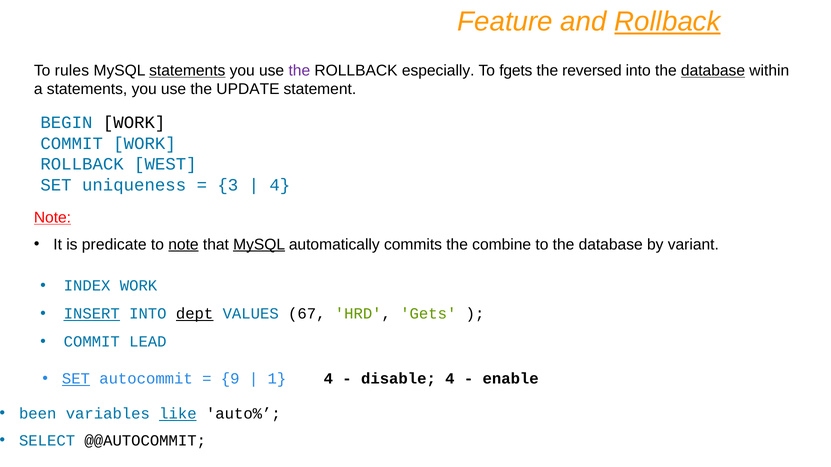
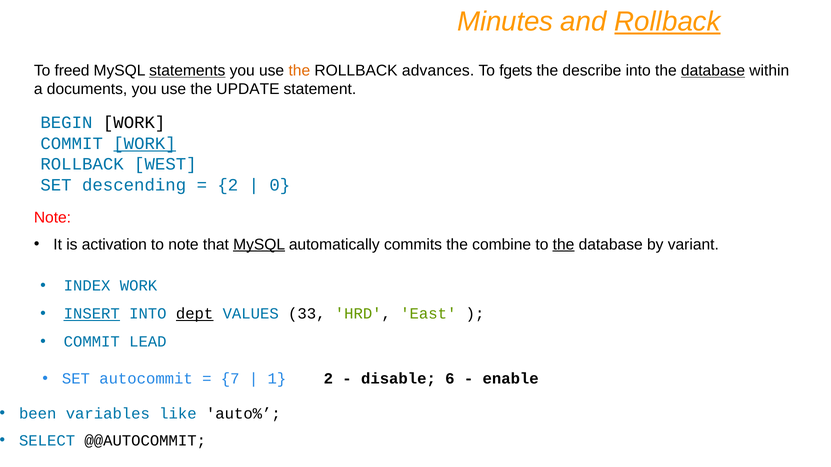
Feature: Feature -> Minutes
rules: rules -> freed
the at (299, 71) colour: purple -> orange
especially: especially -> advances
reversed: reversed -> describe
a statements: statements -> documents
WORK at (145, 144) underline: none -> present
uniqueness: uniqueness -> descending
3 at (228, 185): 3 -> 2
4 at (280, 185): 4 -> 0
Note at (52, 218) underline: present -> none
predicate: predicate -> activation
note at (183, 245) underline: present -> none
the at (564, 245) underline: none -> present
67: 67 -> 33
Gets: Gets -> East
SET at (76, 379) underline: present -> none
9: 9 -> 7
1 4: 4 -> 2
disable 4: 4 -> 6
like underline: present -> none
